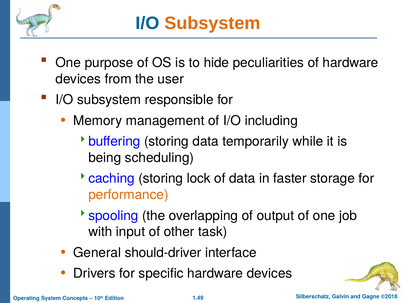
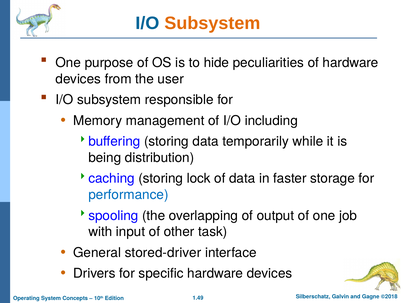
scheduling: scheduling -> distribution
performance colour: orange -> blue
should-driver: should-driver -> stored-driver
